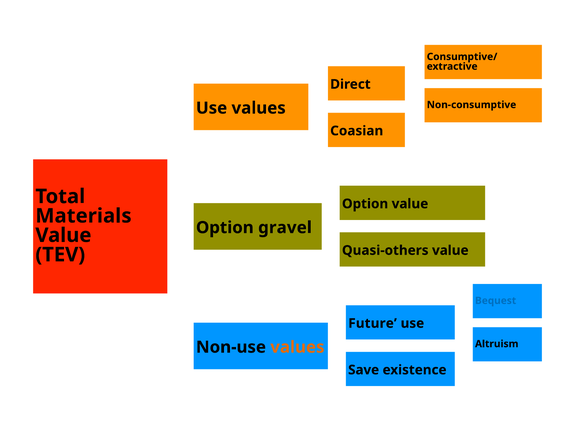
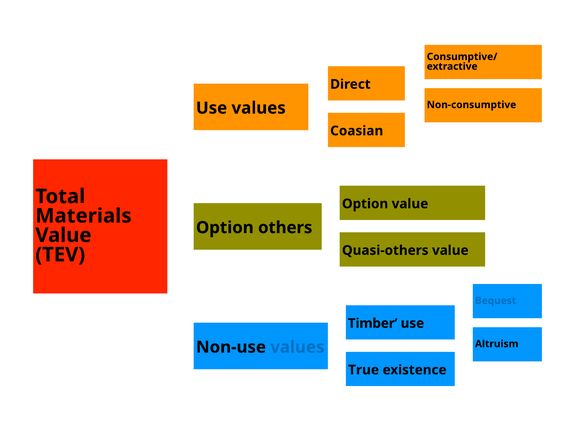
gravel: gravel -> others
Future: Future -> Timber
values at (297, 347) colour: orange -> blue
Save: Save -> True
